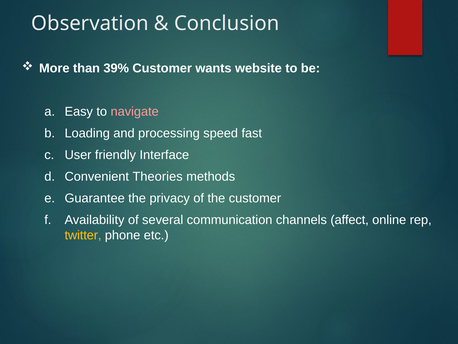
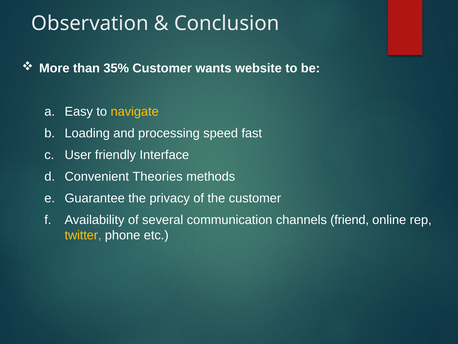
39%: 39% -> 35%
navigate colour: pink -> yellow
affect: affect -> friend
